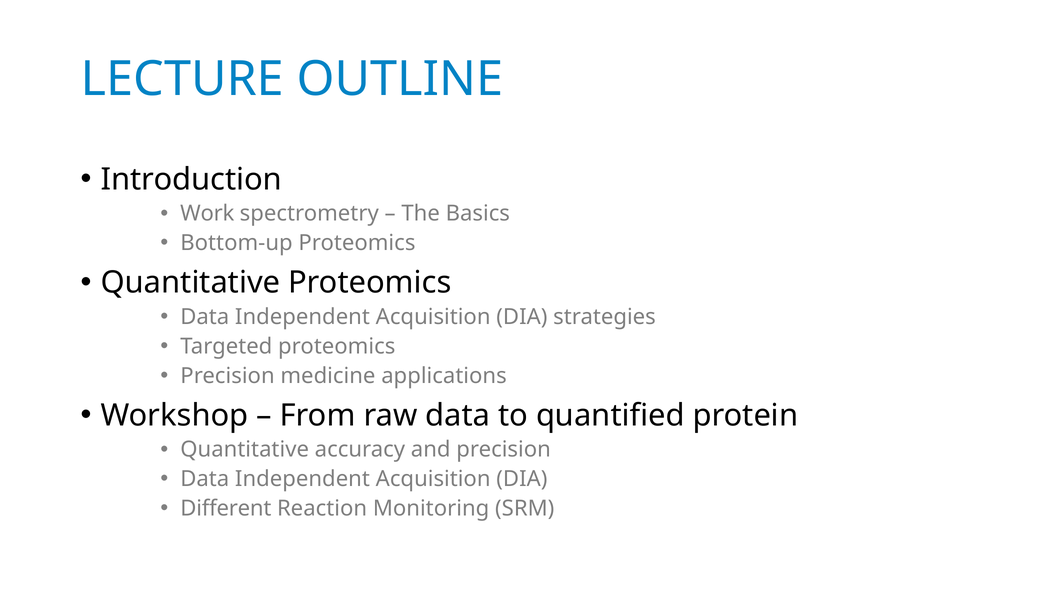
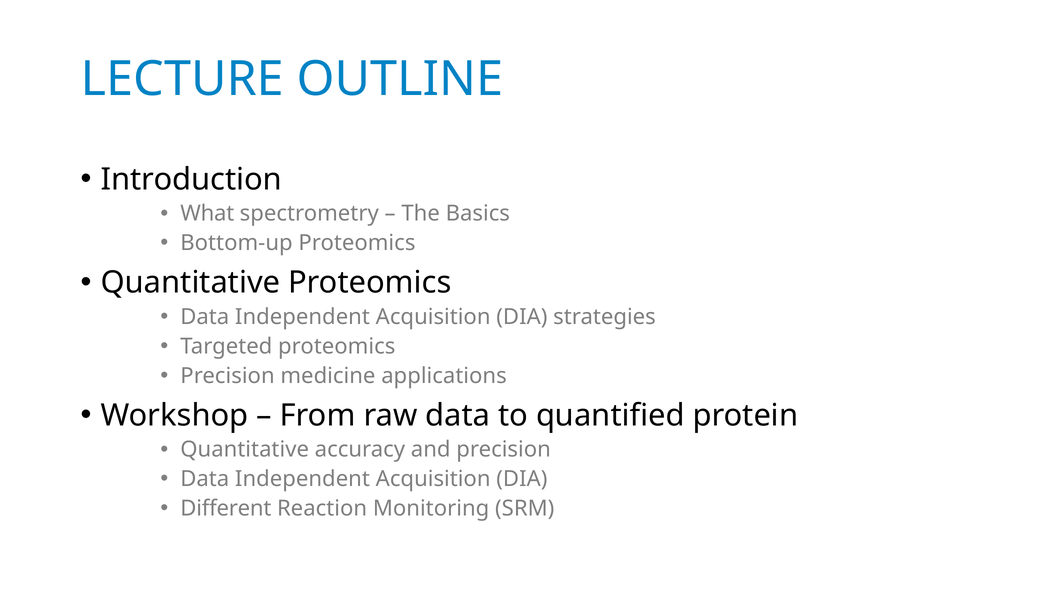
Work: Work -> What
